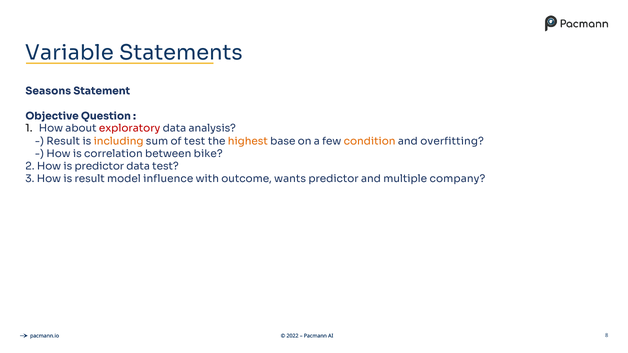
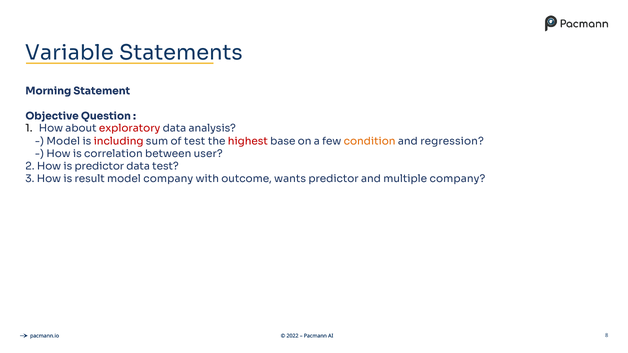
Seasons: Seasons -> Morning
Result at (63, 141): Result -> Model
including colour: orange -> red
highest colour: orange -> red
overfitting: overfitting -> regression
bike: bike -> user
model influence: influence -> company
